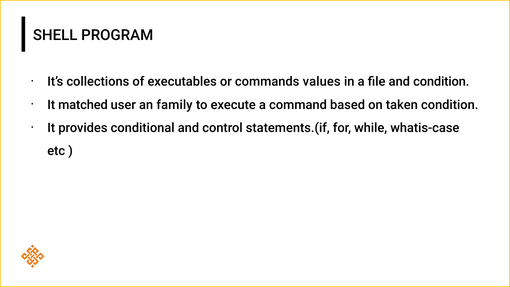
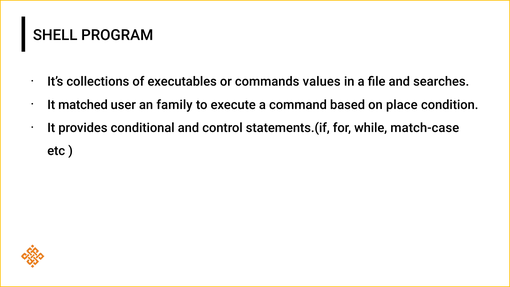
and condition: condition -> searches
taken: taken -> place
whatis-case: whatis-case -> match-case
